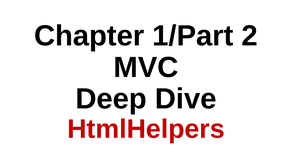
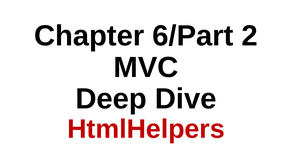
1/Part: 1/Part -> 6/Part
